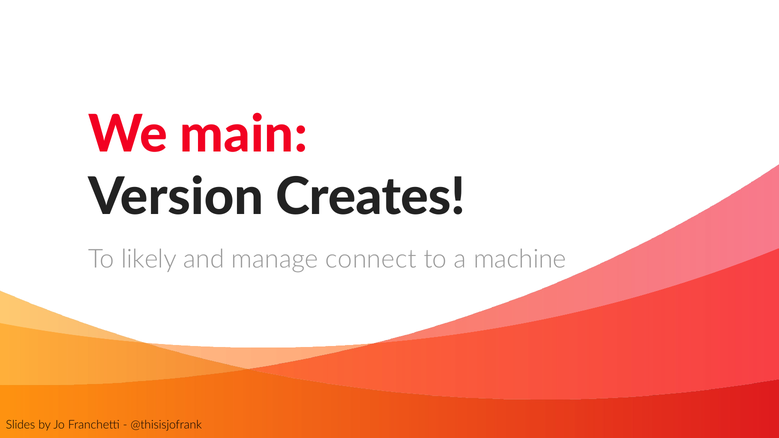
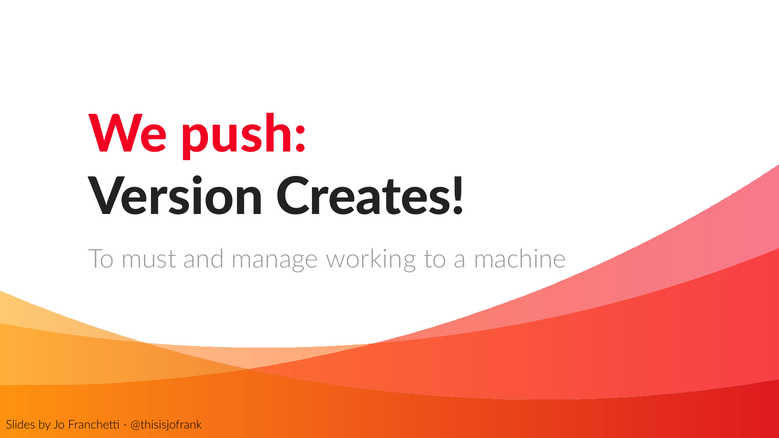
main: main -> push
likely: likely -> must
connect: connect -> working
